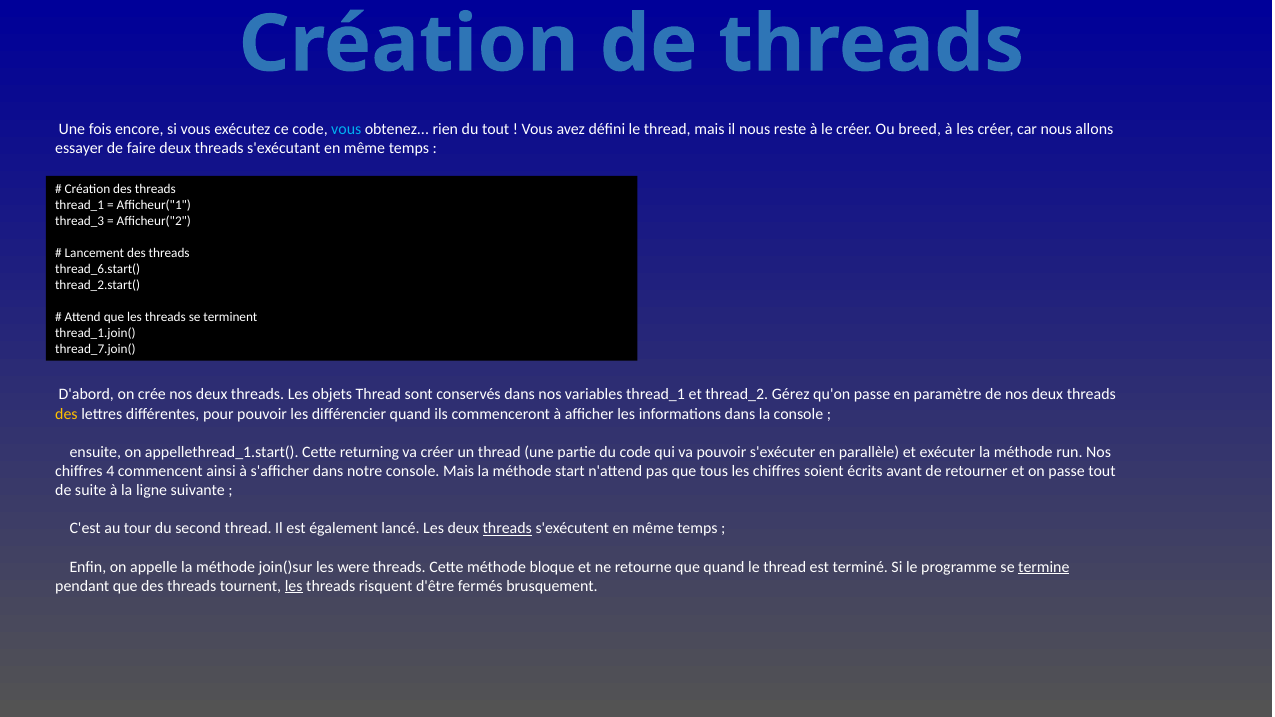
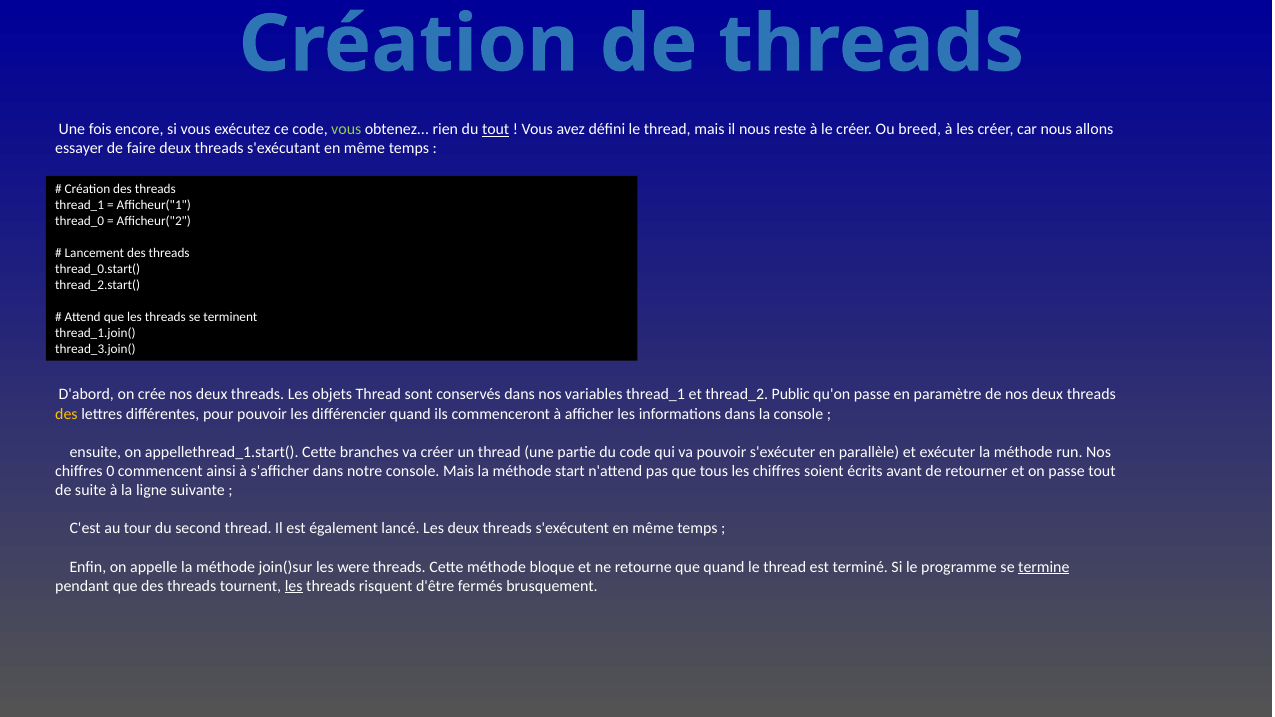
vous at (346, 129) colour: light blue -> light green
tout at (496, 129) underline: none -> present
thread_3: thread_3 -> thread_0
thread_6.start(: thread_6.start( -> thread_0.start(
thread_7.join(: thread_7.join( -> thread_3.join(
Gérez: Gérez -> Public
returning: returning -> branches
4: 4 -> 0
threads at (507, 529) underline: present -> none
